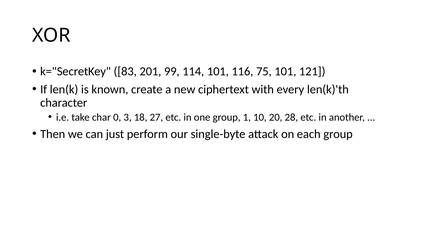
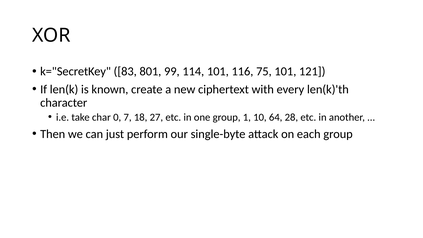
201: 201 -> 801
3: 3 -> 7
20: 20 -> 64
